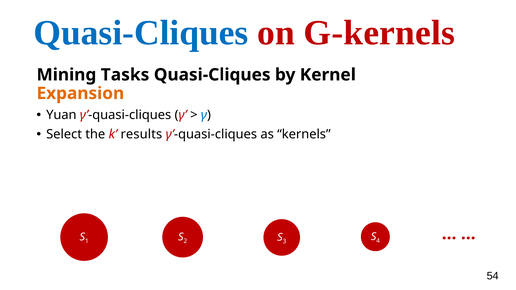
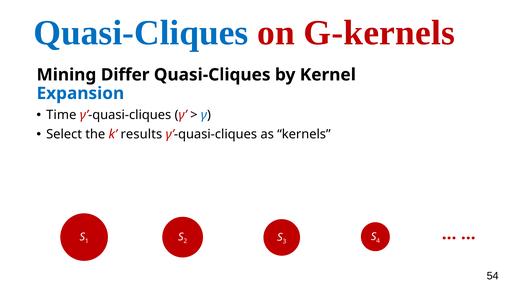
Tasks: Tasks -> Differ
Expansion colour: orange -> blue
Yuan: Yuan -> Time
